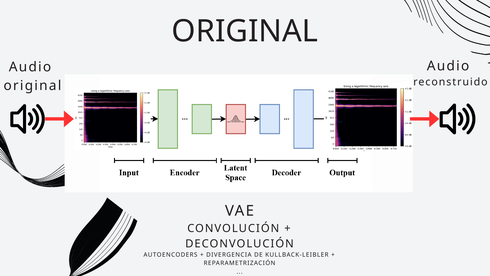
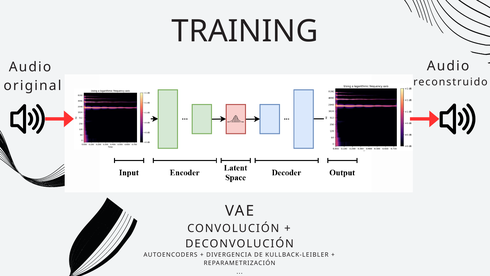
ORIGINAL at (245, 31): ORIGINAL -> TRAINING
